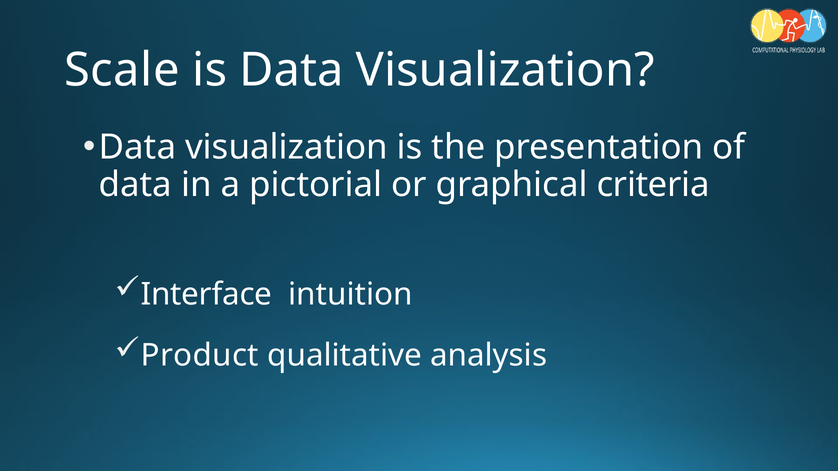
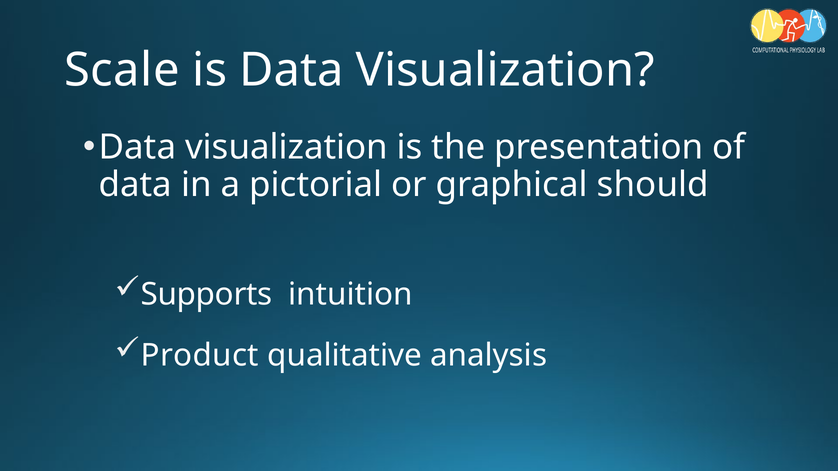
criteria: criteria -> should
Interface: Interface -> Supports
